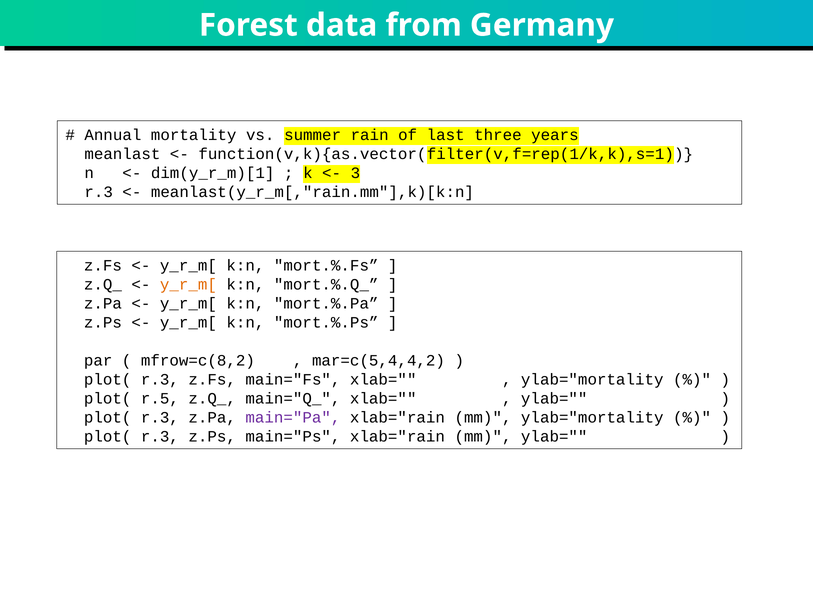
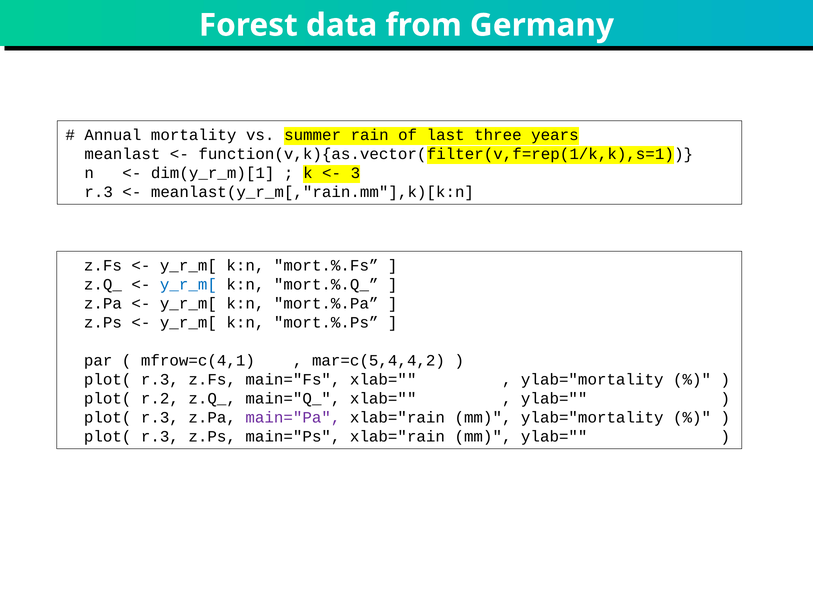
y_r_m[ at (188, 284) colour: orange -> blue
mfrow=c(8,2: mfrow=c(8,2 -> mfrow=c(4,1
r.5: r.5 -> r.2
